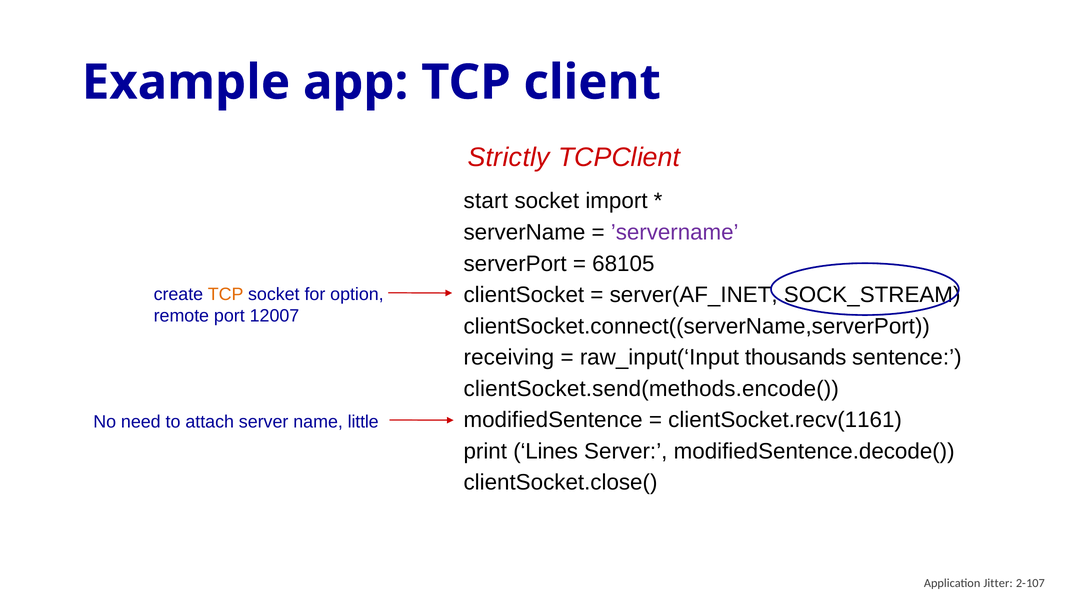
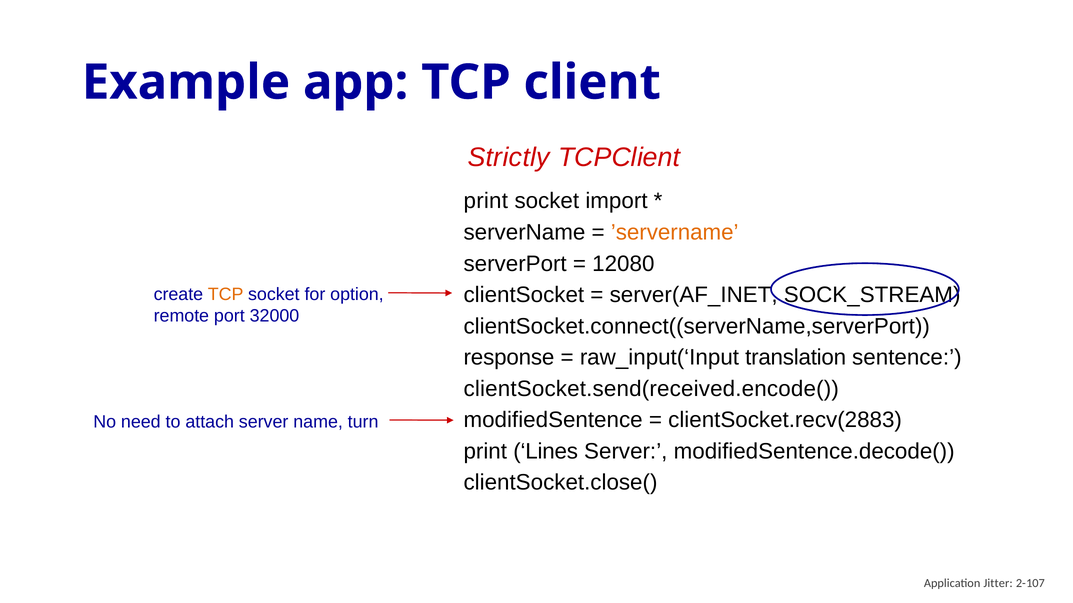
start at (486, 201): start -> print
’servername colour: purple -> orange
68105: 68105 -> 12080
12007: 12007 -> 32000
receiving: receiving -> response
thousands: thousands -> translation
clientSocket.send(methods.encode(: clientSocket.send(methods.encode( -> clientSocket.send(received.encode(
clientSocket.recv(1161: clientSocket.recv(1161 -> clientSocket.recv(2883
little: little -> turn
